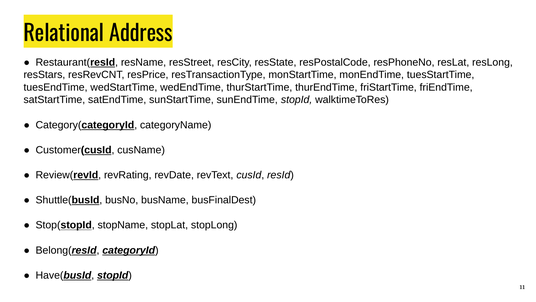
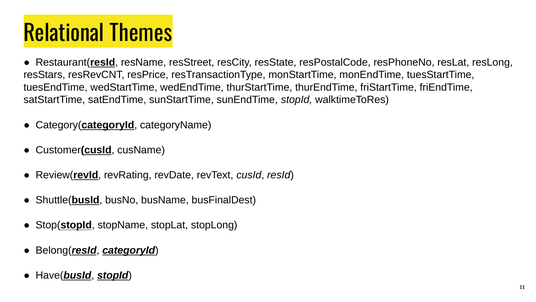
Address: Address -> Themes
